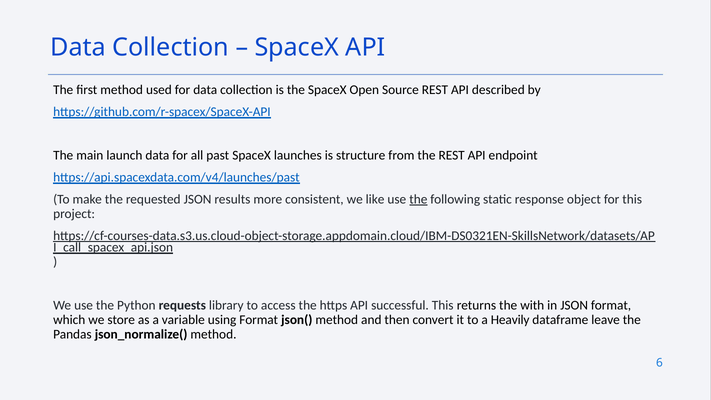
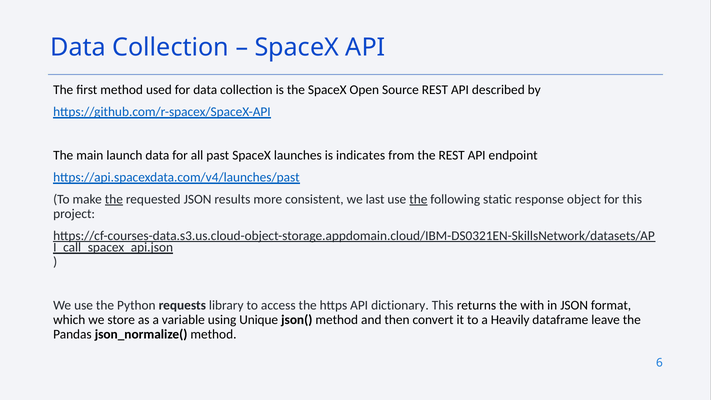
structure: structure -> indicates
the at (114, 199) underline: none -> present
like: like -> last
successful: successful -> dictionary
using Format: Format -> Unique
